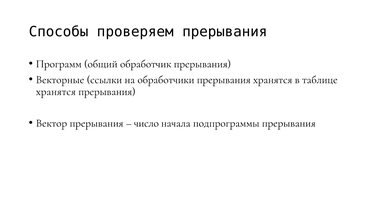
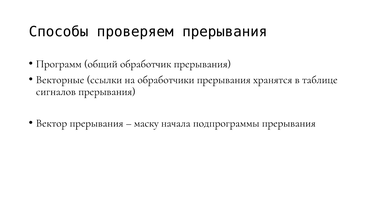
хранятся at (56, 92): хранятся -> сигналов
число: число -> маску
